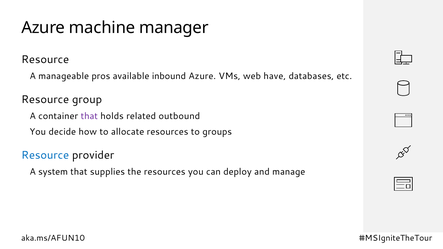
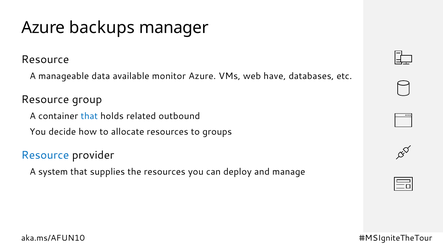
machine: machine -> backups
pros: pros -> data
inbound: inbound -> monitor
that at (89, 116) colour: purple -> blue
